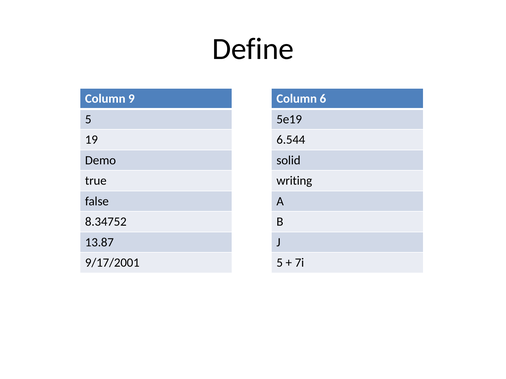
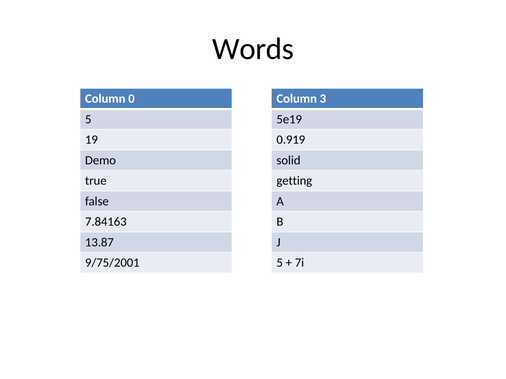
Define: Define -> Words
9: 9 -> 0
6: 6 -> 3
6.544: 6.544 -> 0.919
writing: writing -> getting
8.34752: 8.34752 -> 7.84163
9/17/2001: 9/17/2001 -> 9/75/2001
